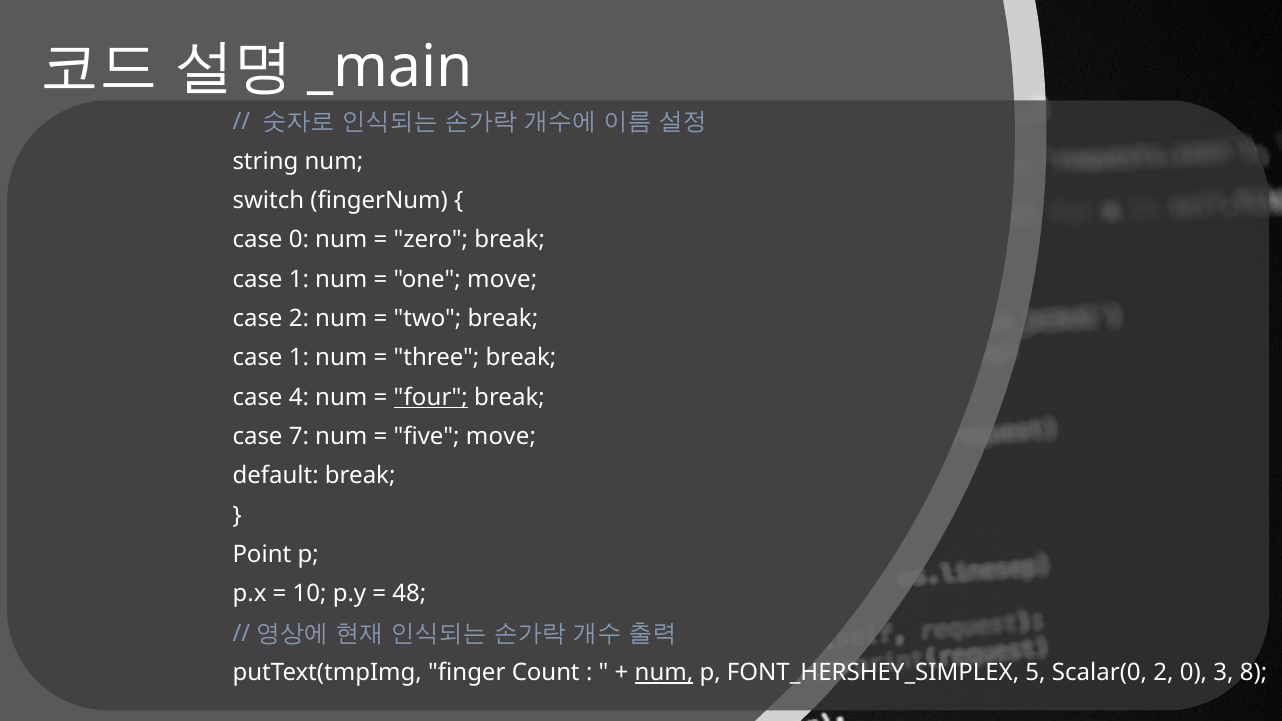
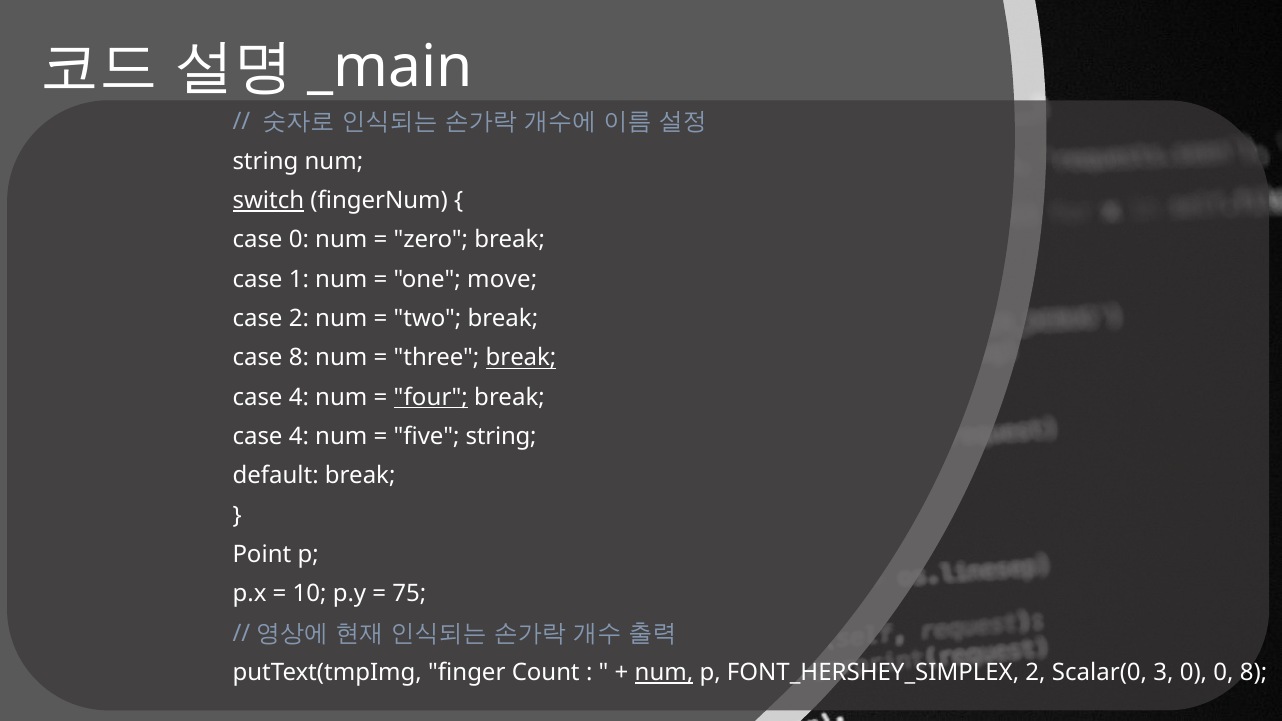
switch underline: none -> present
1 at (299, 358): 1 -> 8
break at (521, 358) underline: none -> present
7 at (299, 437): 7 -> 4
five move: move -> string
48: 48 -> 75
FONT_HERSHEY_SIMPLEX 5: 5 -> 2
Scalar(0 2: 2 -> 3
0 3: 3 -> 0
